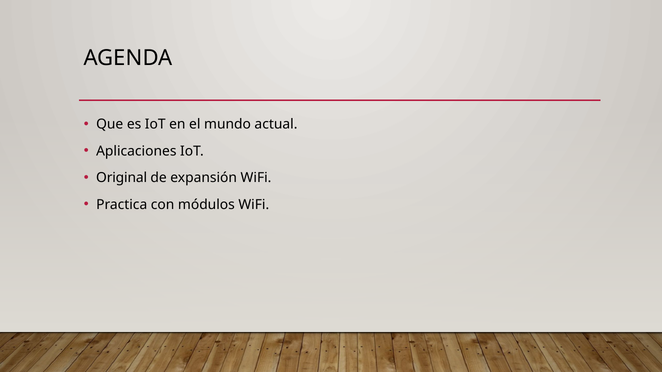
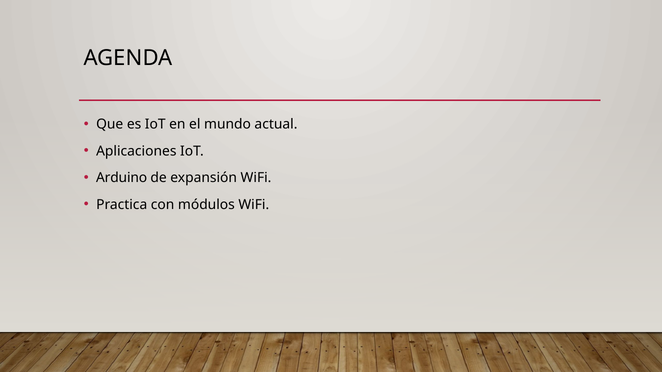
Original: Original -> Arduino
